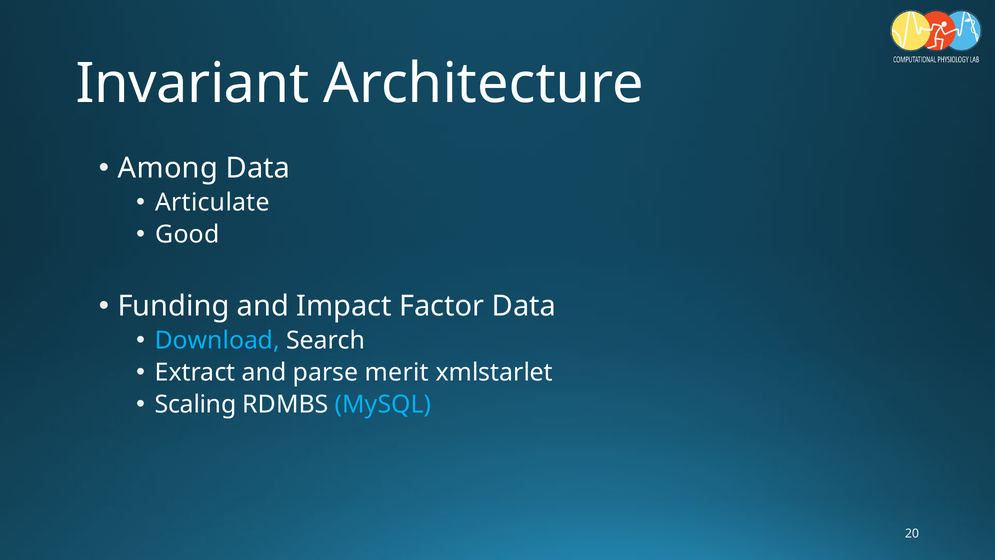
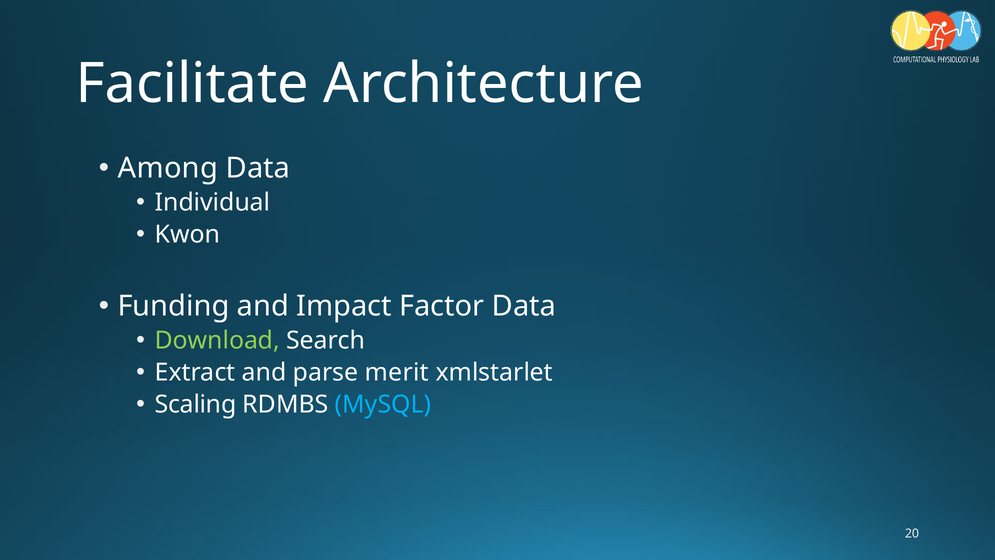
Invariant: Invariant -> Facilitate
Articulate: Articulate -> Individual
Good: Good -> Kwon
Download colour: light blue -> light green
